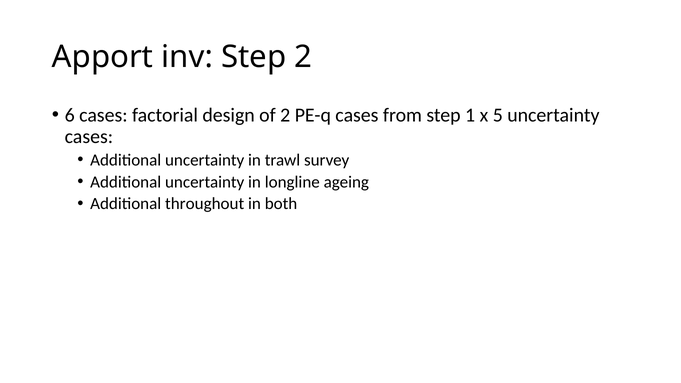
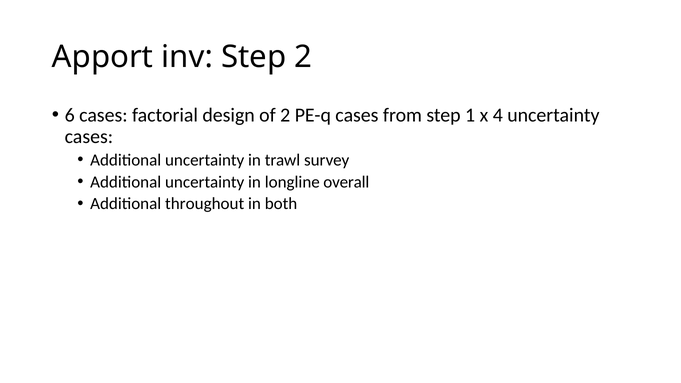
5: 5 -> 4
ageing: ageing -> overall
